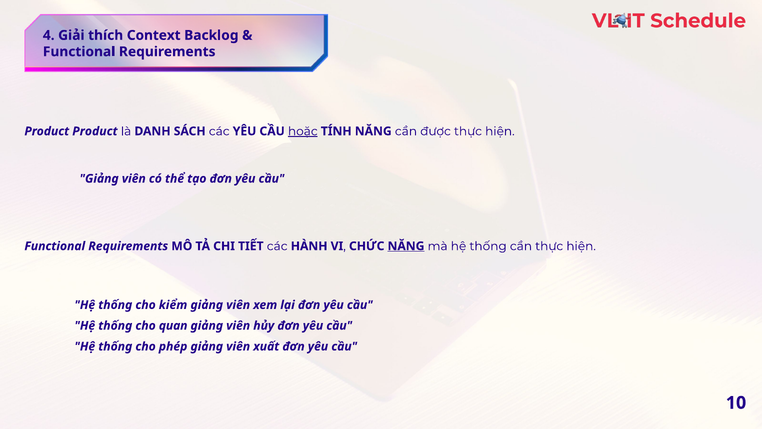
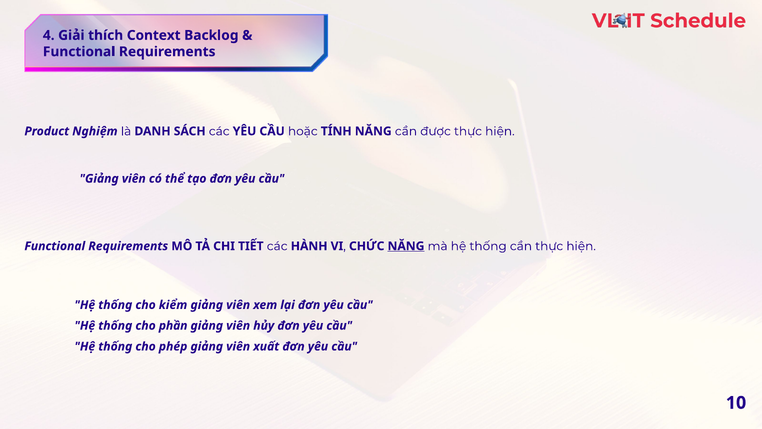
Product Product: Product -> Nghiệm
hoặc underline: present -> none
quan: quan -> phần
